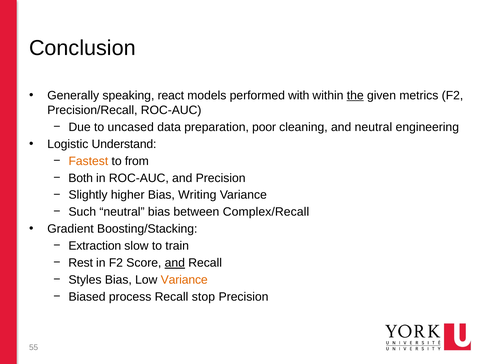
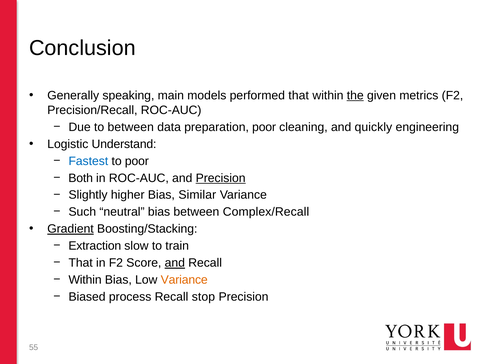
react: react -> main
performed with: with -> that
to uncased: uncased -> between
and neutral: neutral -> quickly
Fastest colour: orange -> blue
to from: from -> poor
Precision at (221, 178) underline: none -> present
Writing: Writing -> Similar
Gradient underline: none -> present
Rest at (81, 263): Rest -> That
Styles at (85, 280): Styles -> Within
